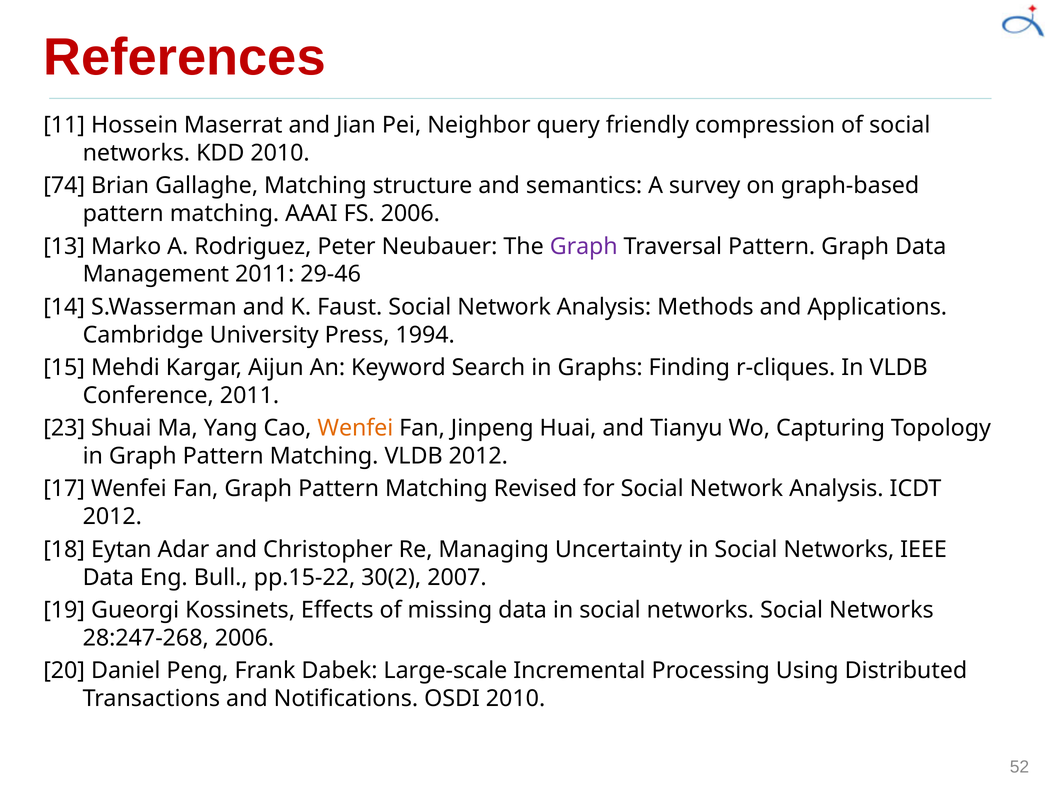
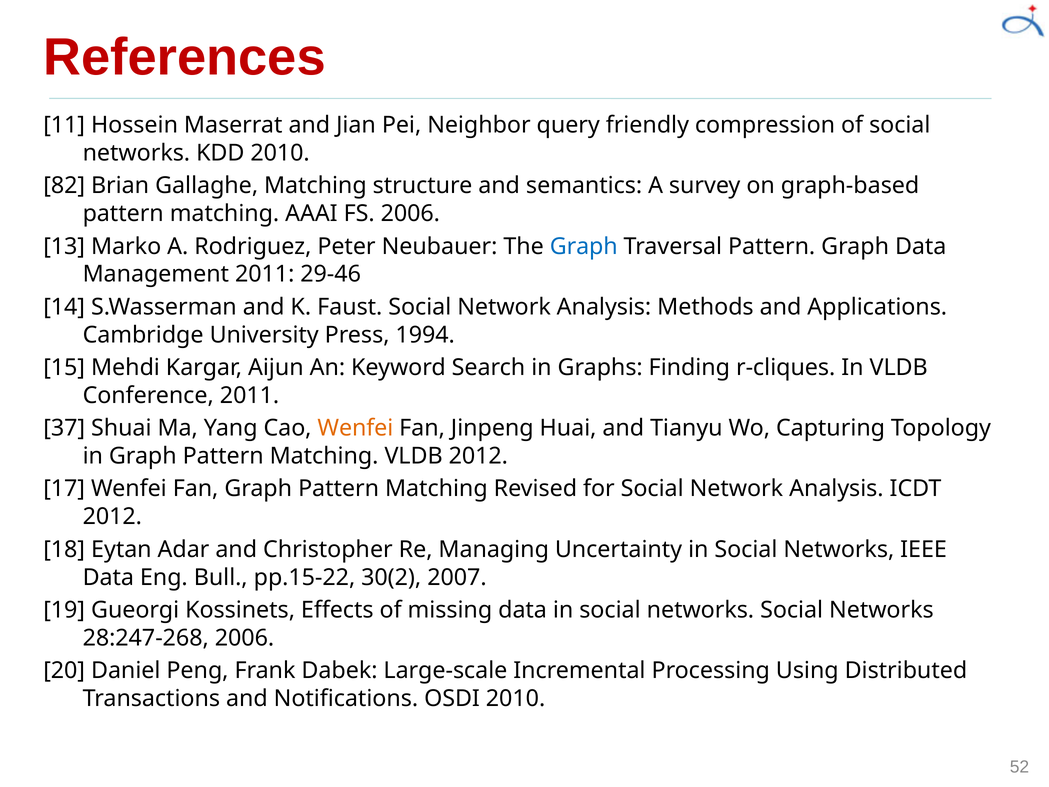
74: 74 -> 82
Graph at (584, 246) colour: purple -> blue
23: 23 -> 37
